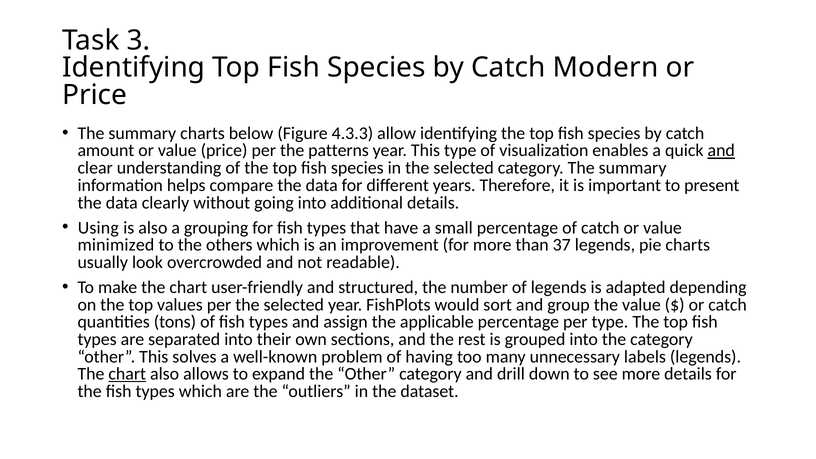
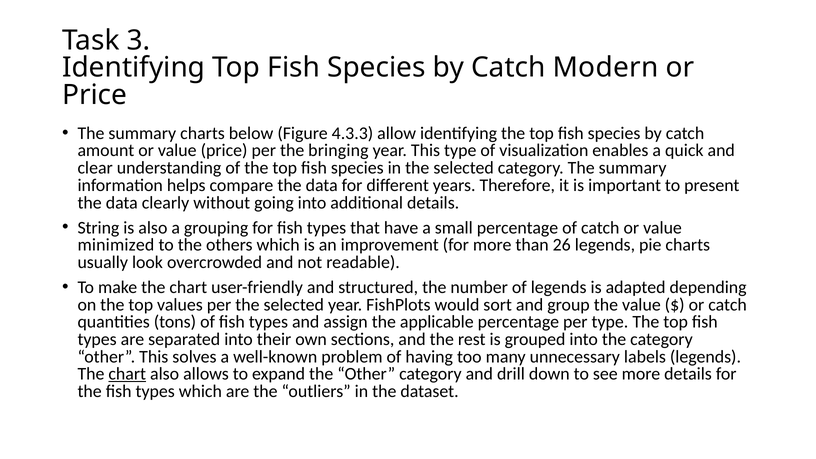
patterns: patterns -> bringing
and at (721, 151) underline: present -> none
Using: Using -> String
37: 37 -> 26
